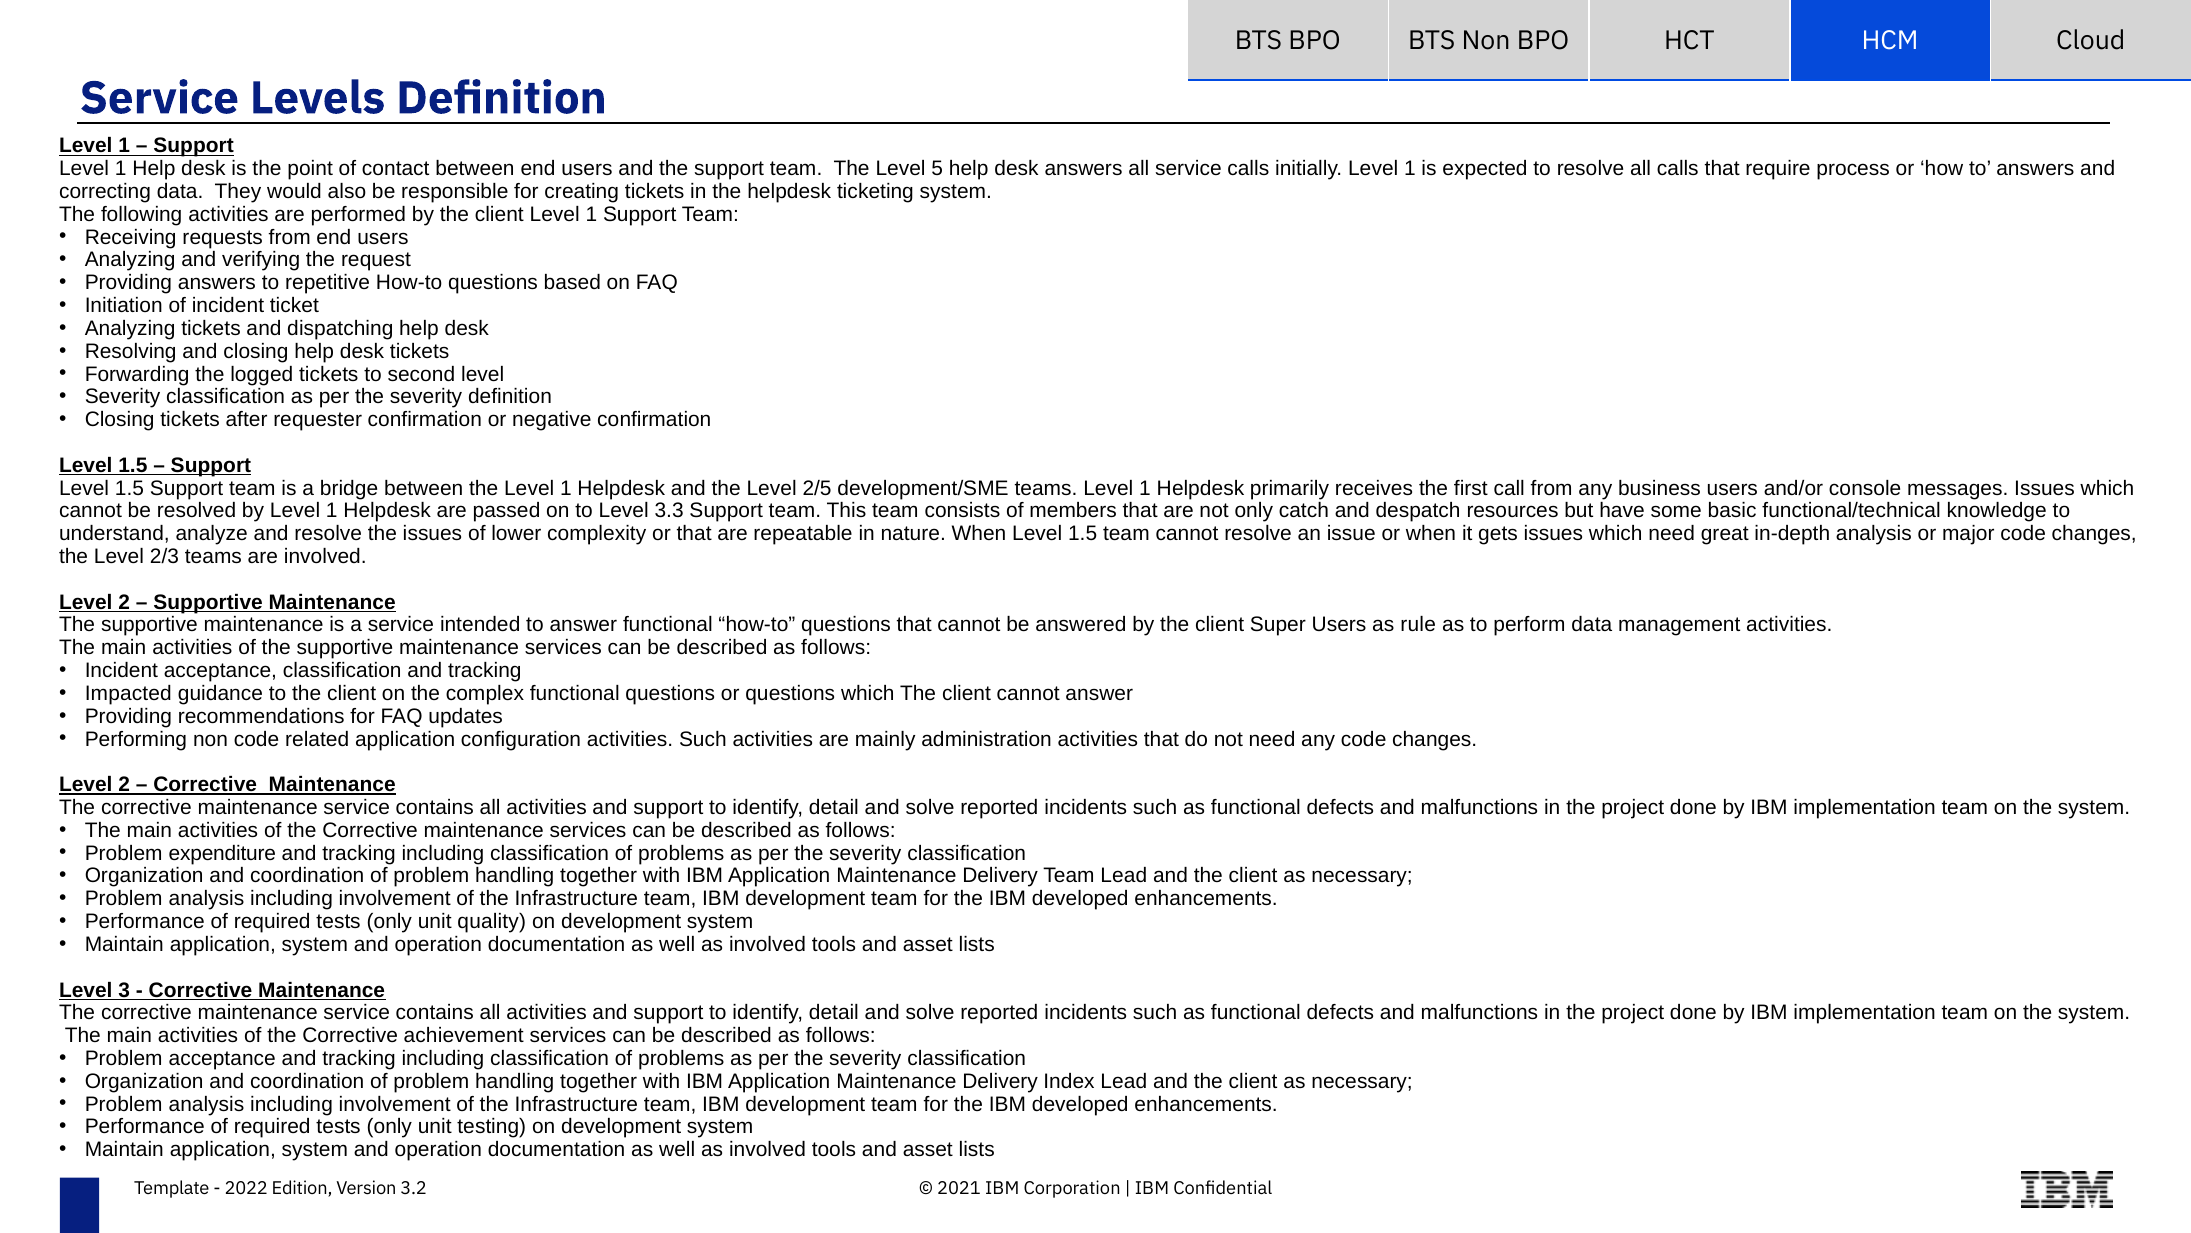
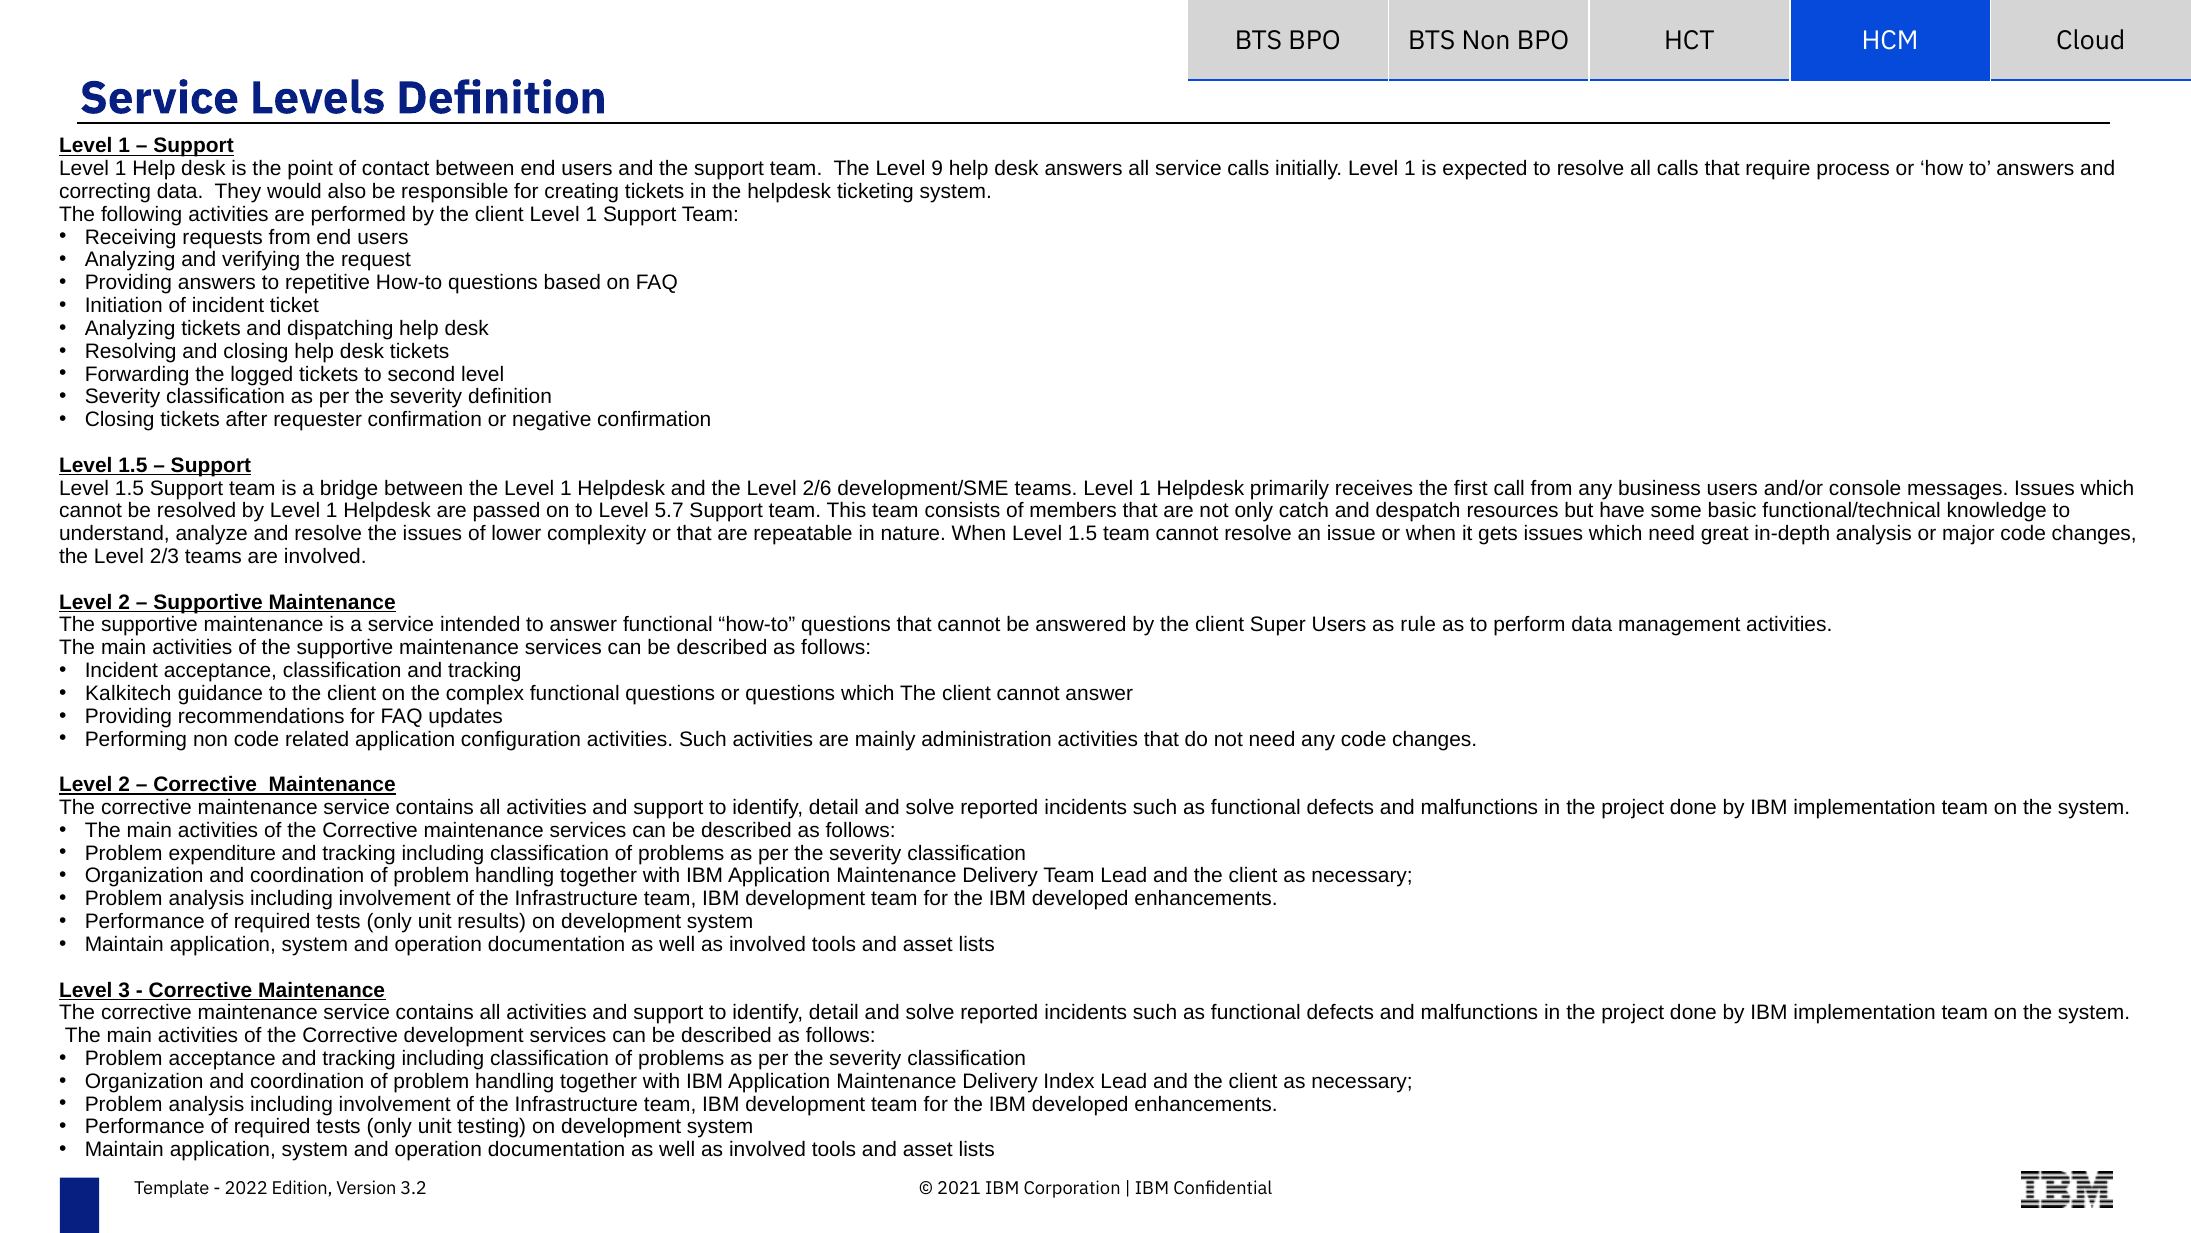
5: 5 -> 9
2/5: 2/5 -> 2/6
3.3: 3.3 -> 5.7
Impacted: Impacted -> Kalkitech
quality: quality -> results
Corrective achievement: achievement -> development
